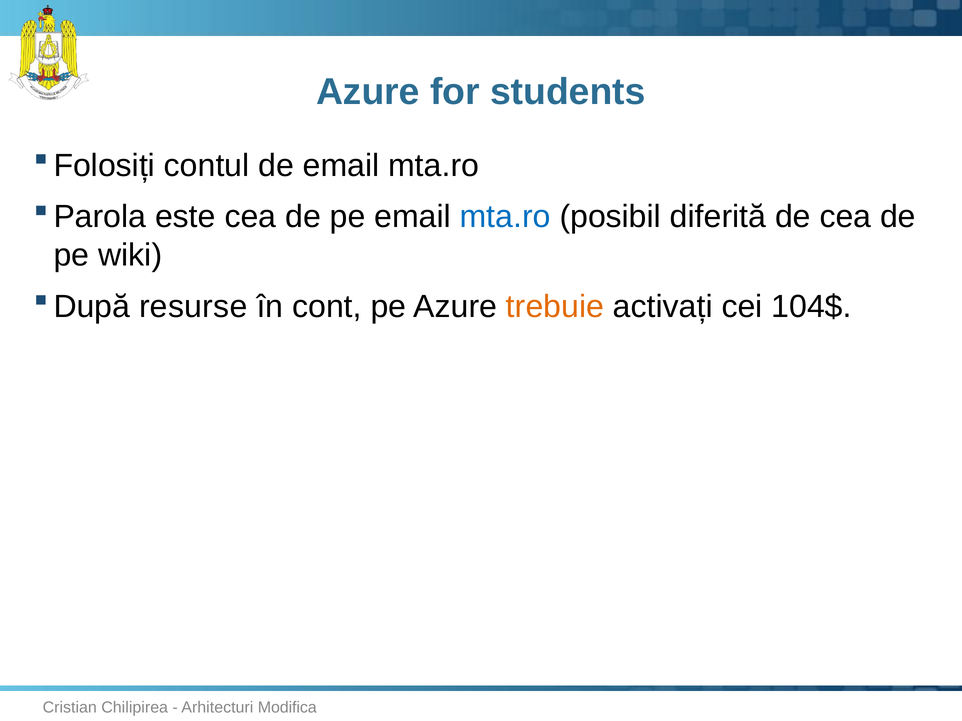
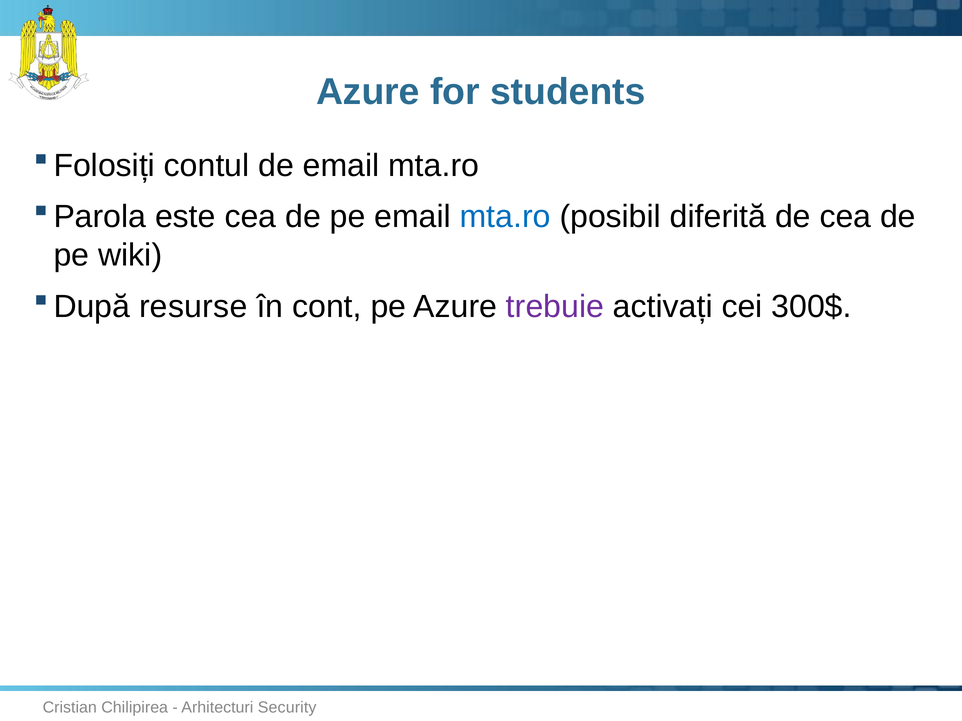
trebuie colour: orange -> purple
104$: 104$ -> 300$
Modifica: Modifica -> Security
